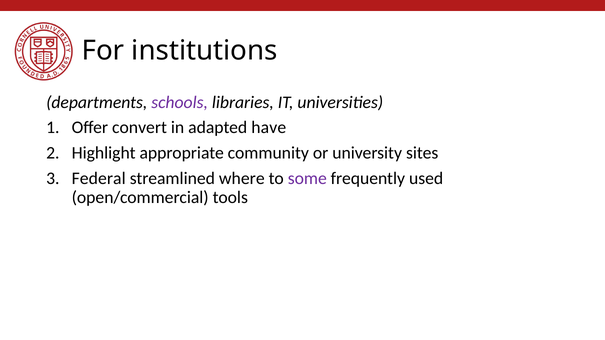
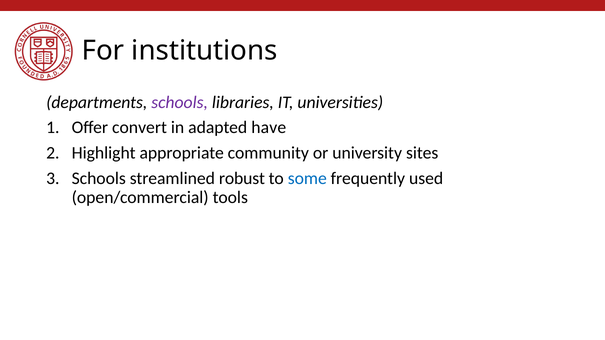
Federal at (99, 178): Federal -> Schools
where: where -> robust
some colour: purple -> blue
